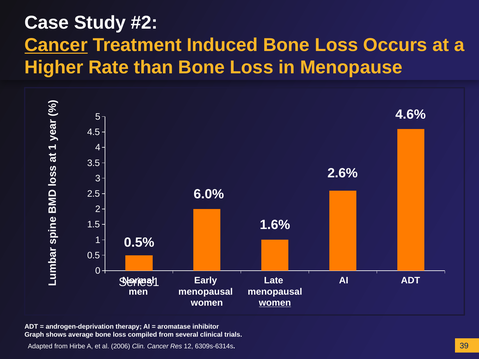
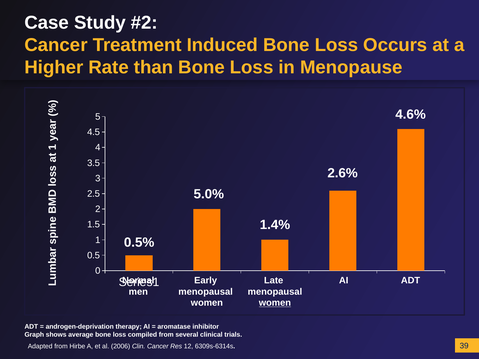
Cancer at (56, 45) underline: present -> none
6.0%: 6.0% -> 5.0%
1.6%: 1.6% -> 1.4%
